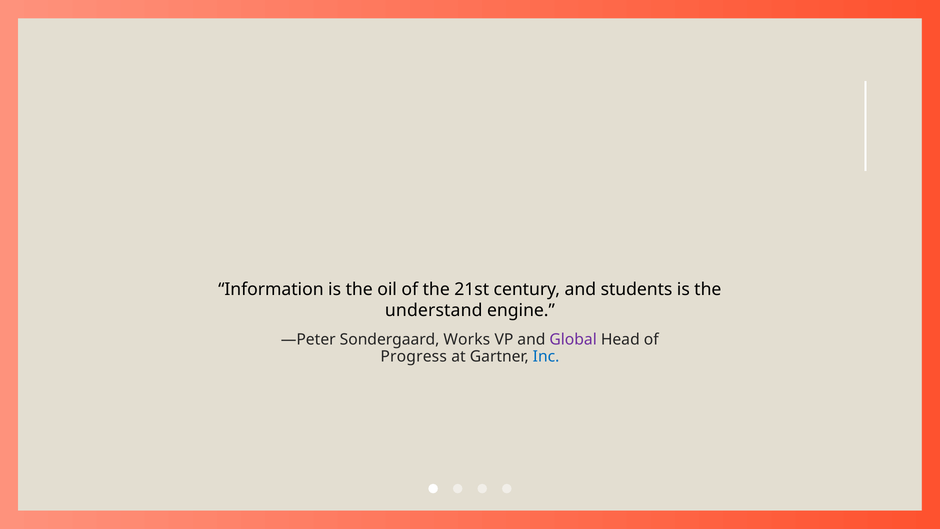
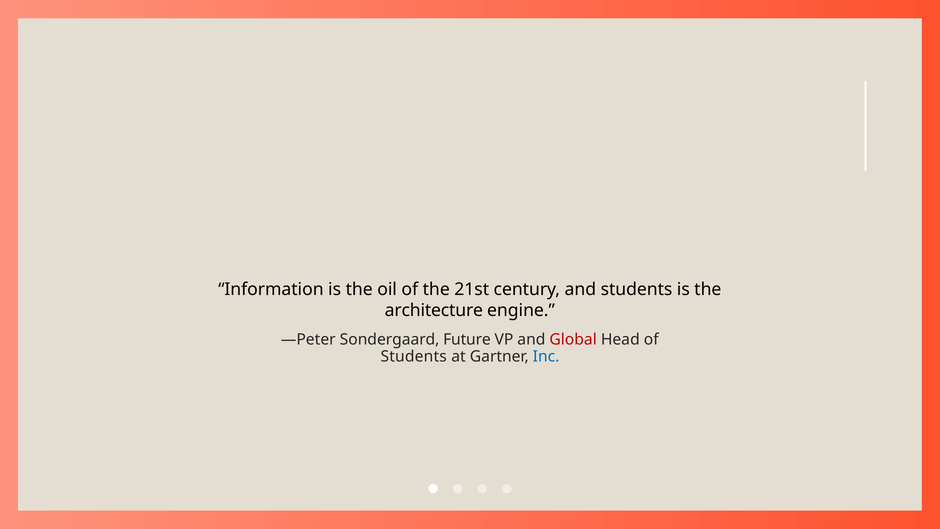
understand: understand -> architecture
Works: Works -> Future
Global colour: purple -> red
Progress at (414, 356): Progress -> Students
